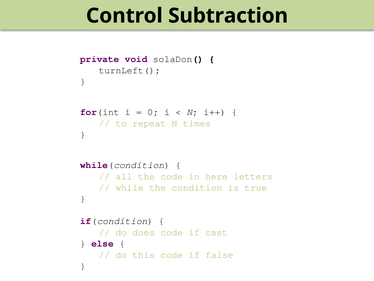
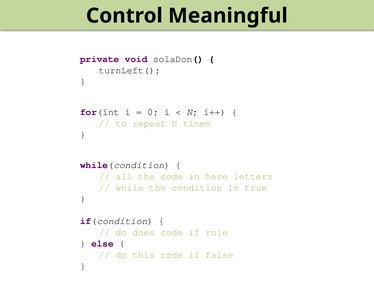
Subtraction: Subtraction -> Meaningful
cast: cast -> rule
